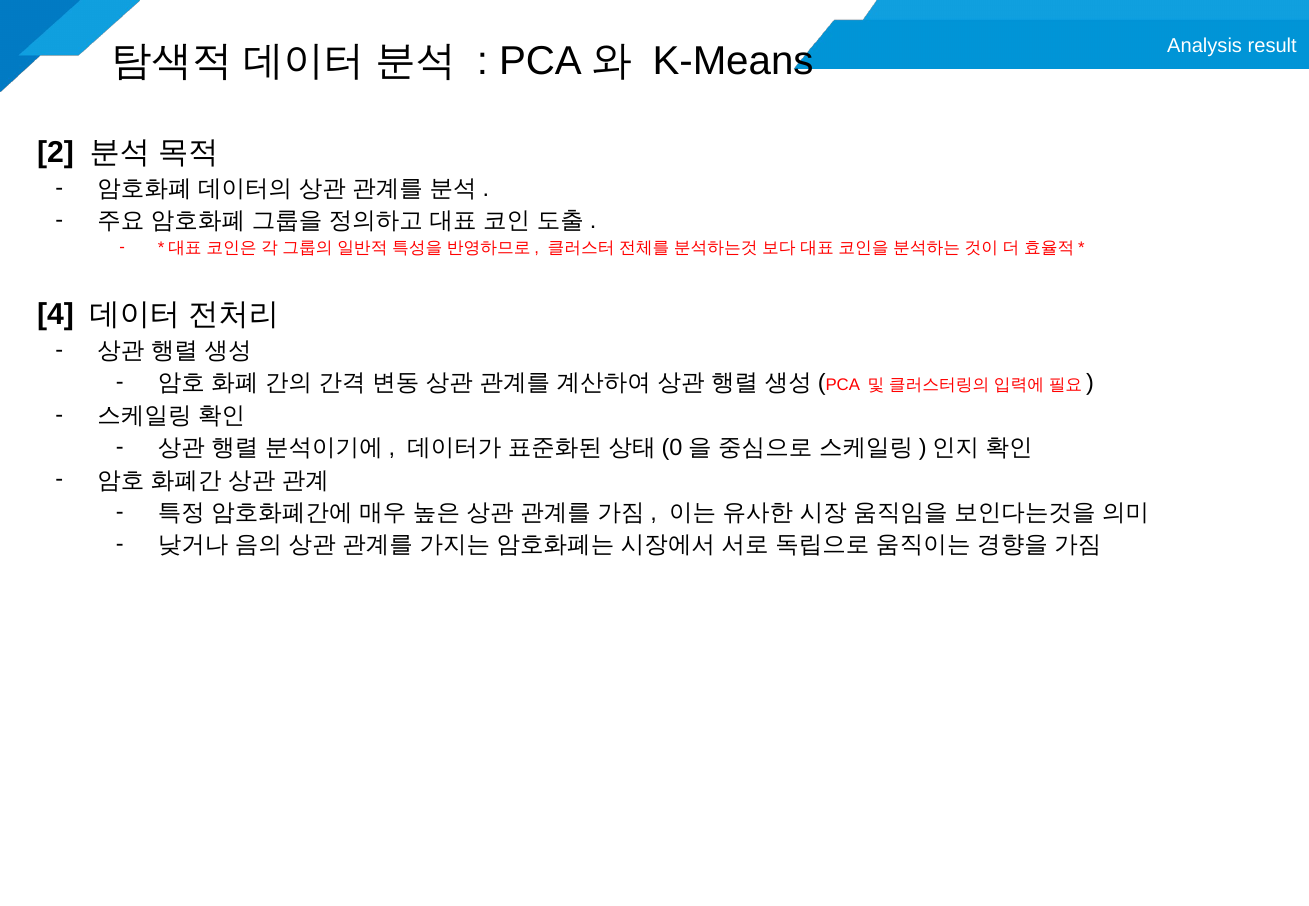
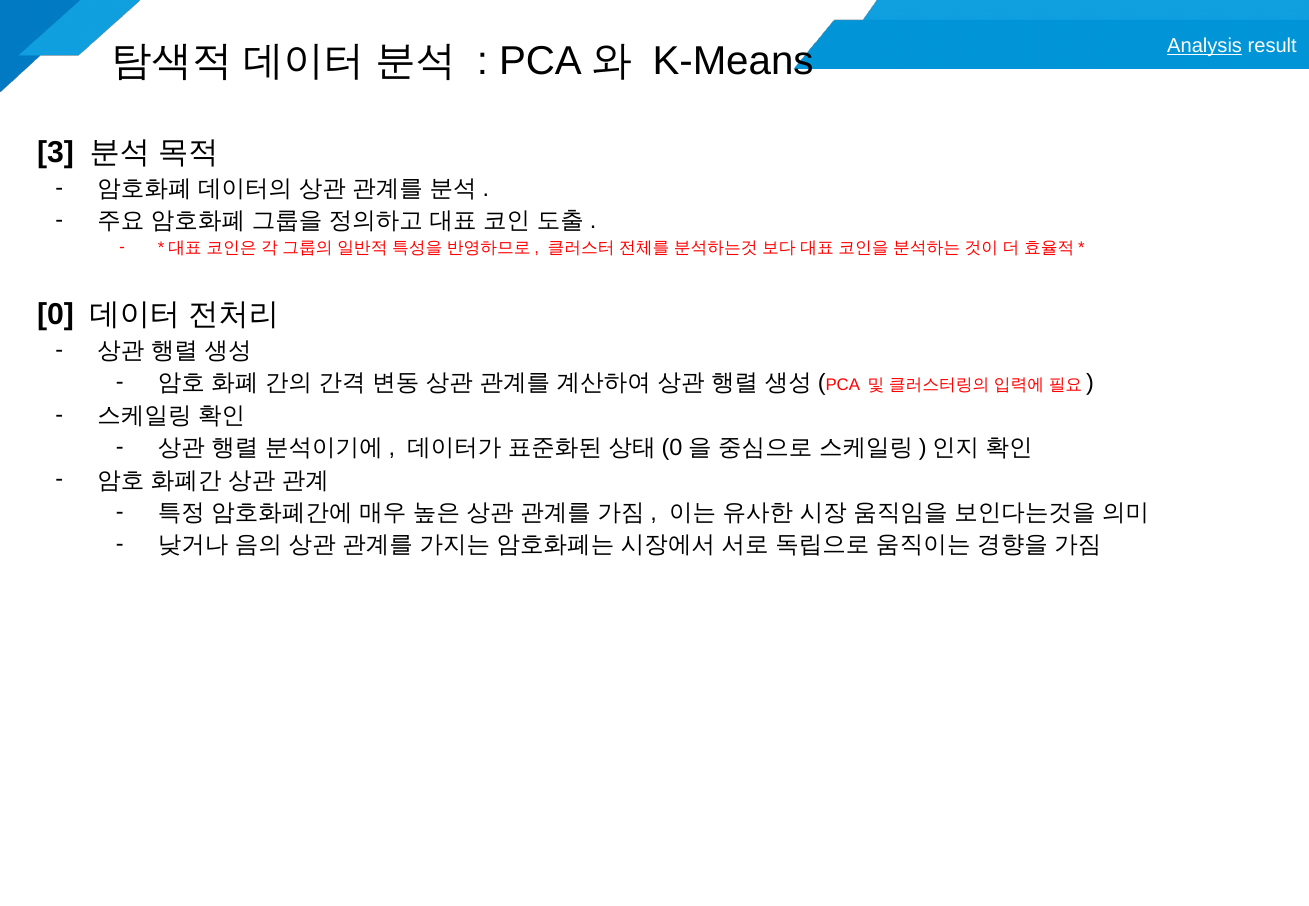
Analysis underline: none -> present
2: 2 -> 3
4: 4 -> 0
